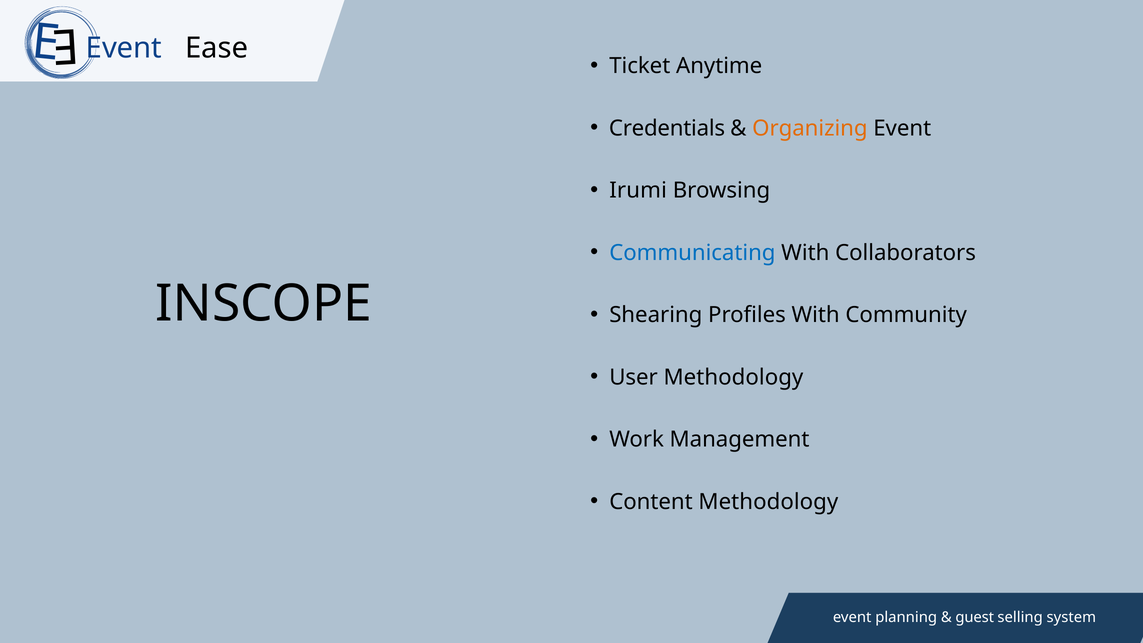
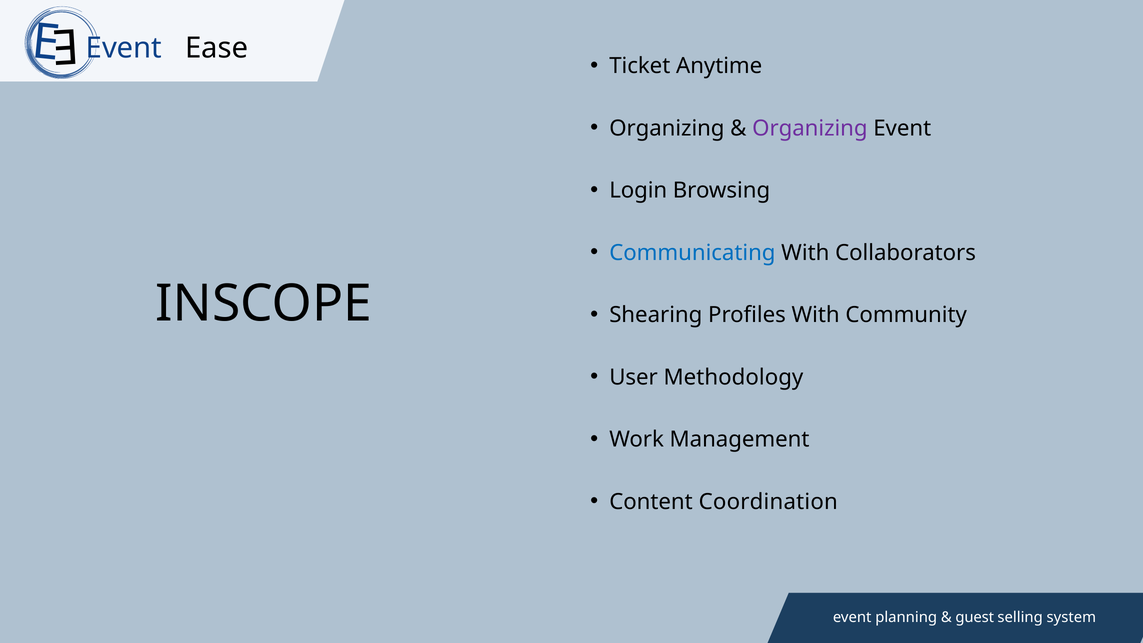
Credentials at (667, 128): Credentials -> Organizing
Organizing at (810, 128) colour: orange -> purple
Irumi: Irumi -> Login
Content Methodology: Methodology -> Coordination
